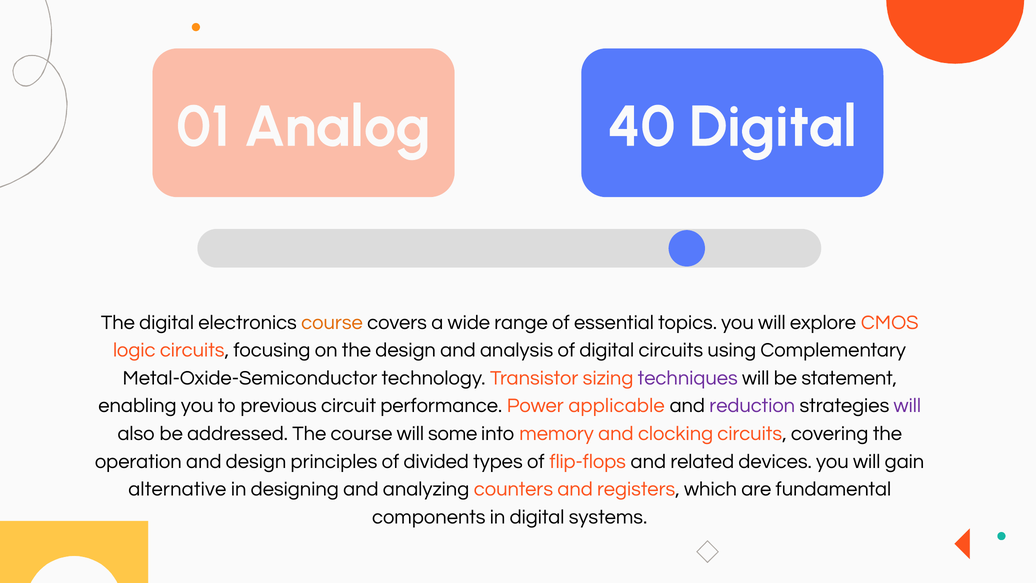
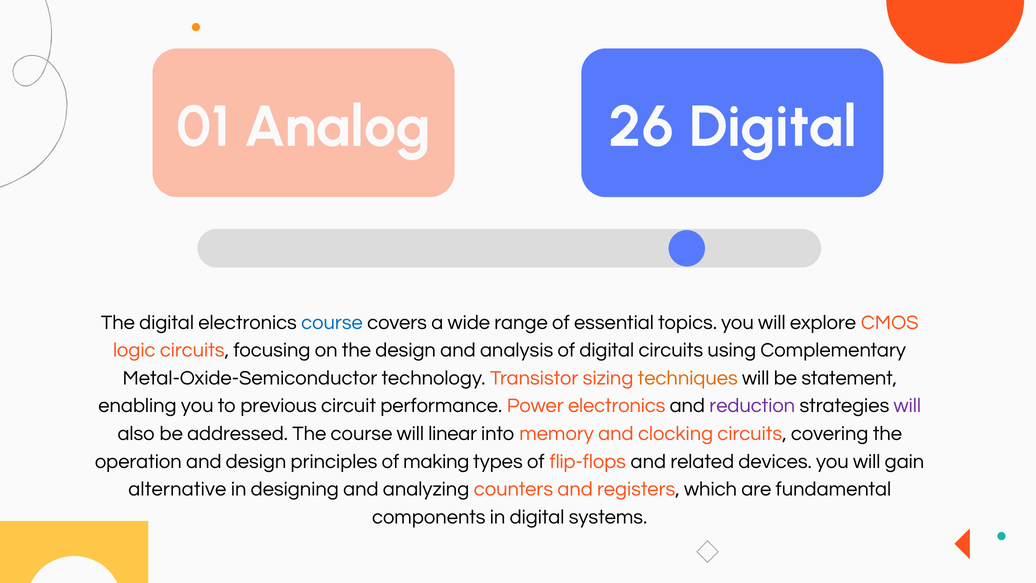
40: 40 -> 26
course at (332, 322) colour: orange -> blue
techniques colour: purple -> orange
Power applicable: applicable -> electronics
some: some -> linear
divided: divided -> making
